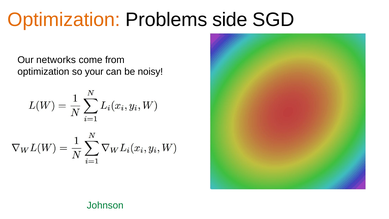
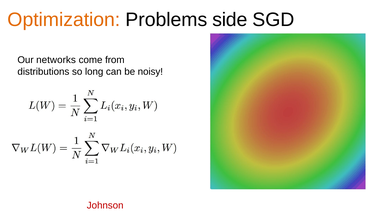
optimization at (43, 71): optimization -> distributions
your: your -> long
Johnson colour: green -> red
